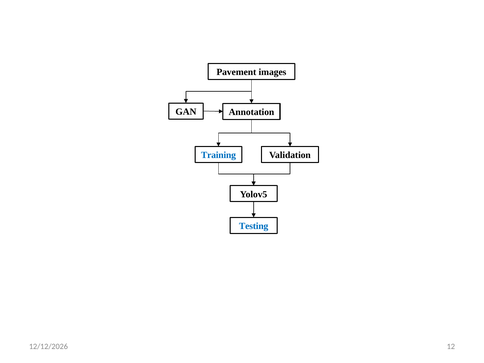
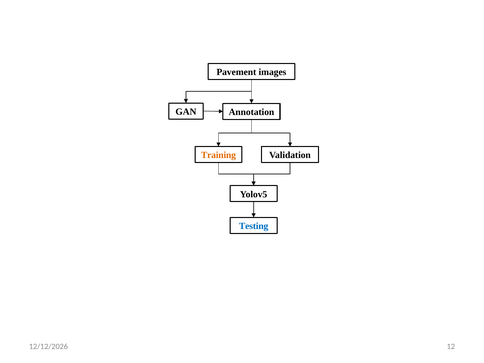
Training colour: blue -> orange
